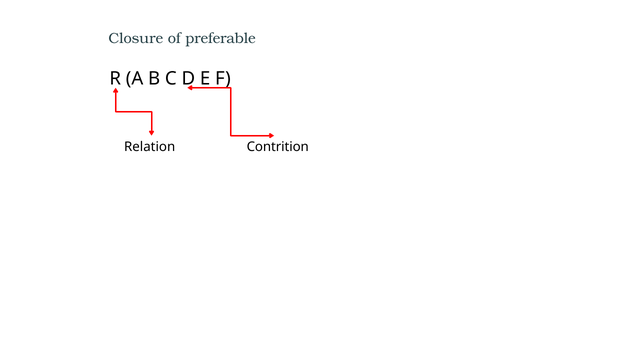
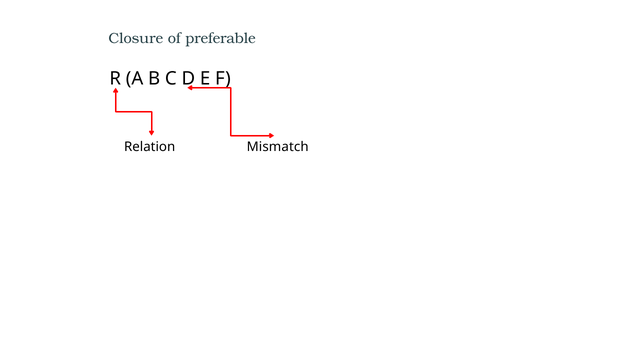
Contrition: Contrition -> Mismatch
